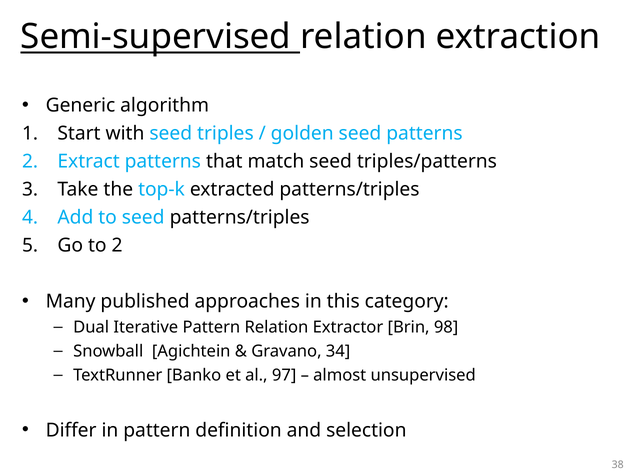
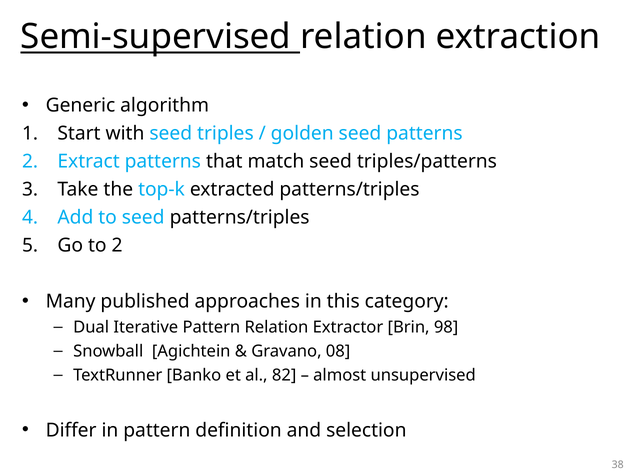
34: 34 -> 08
97: 97 -> 82
